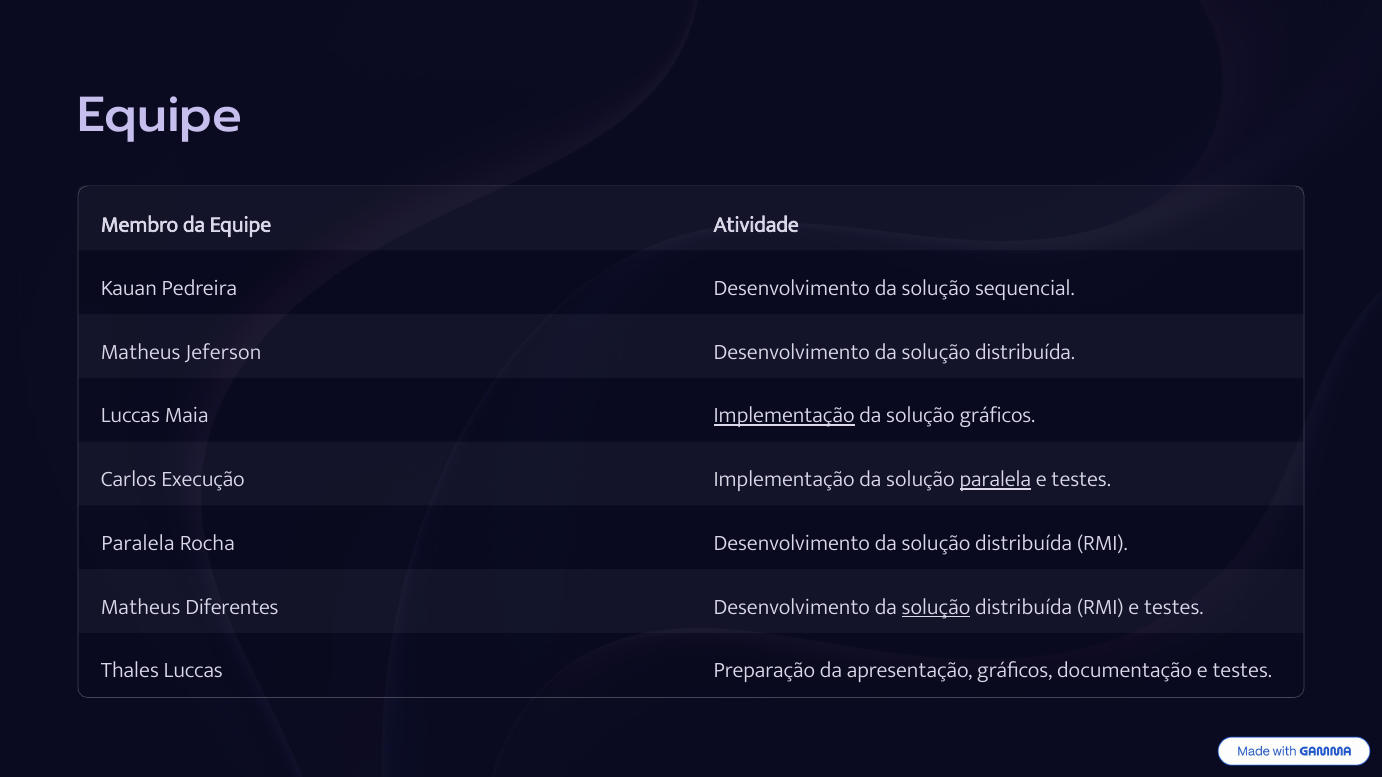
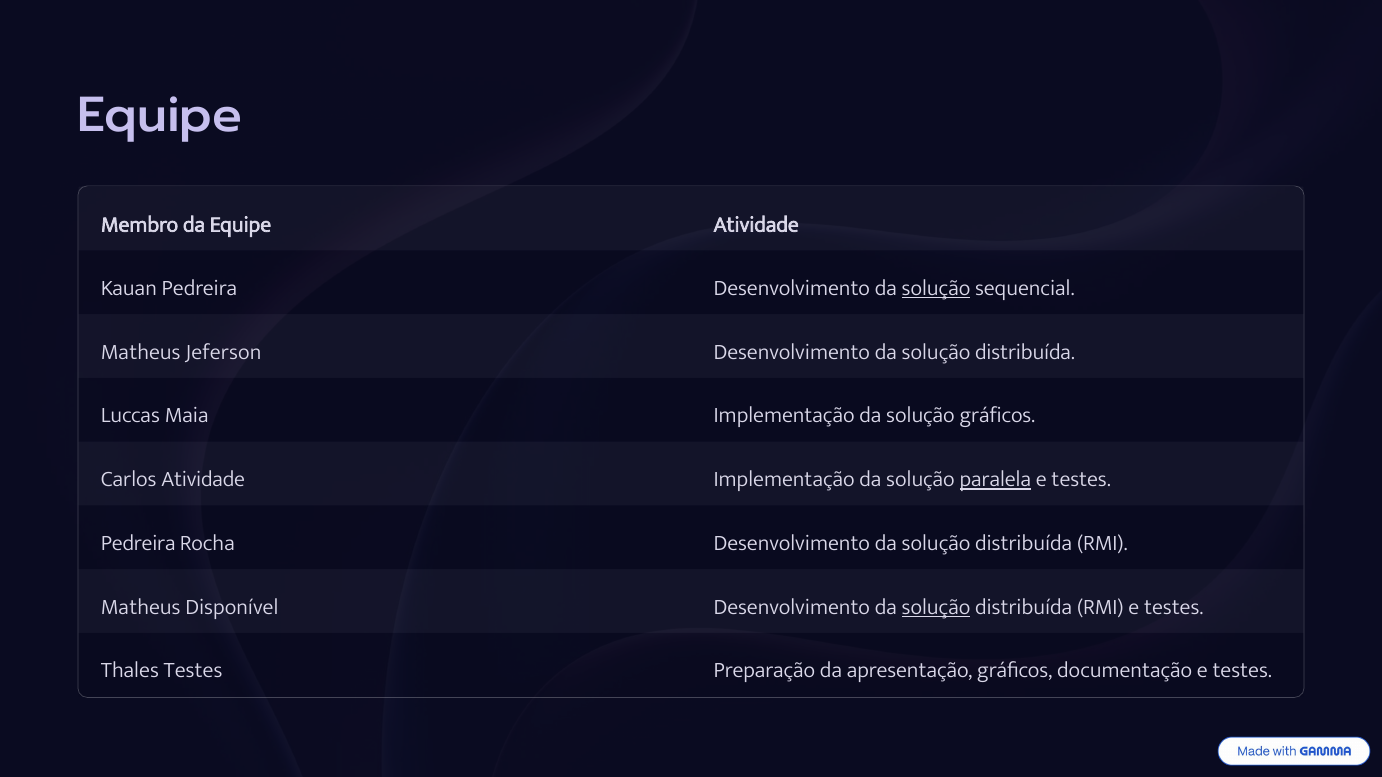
solução at (936, 288) underline: none -> present
Implementação at (784, 416) underline: present -> none
Carlos Execução: Execução -> Atividade
Paralela at (138, 543): Paralela -> Pedreira
Diferentes: Diferentes -> Disponível
Thales Luccas: Luccas -> Testes
